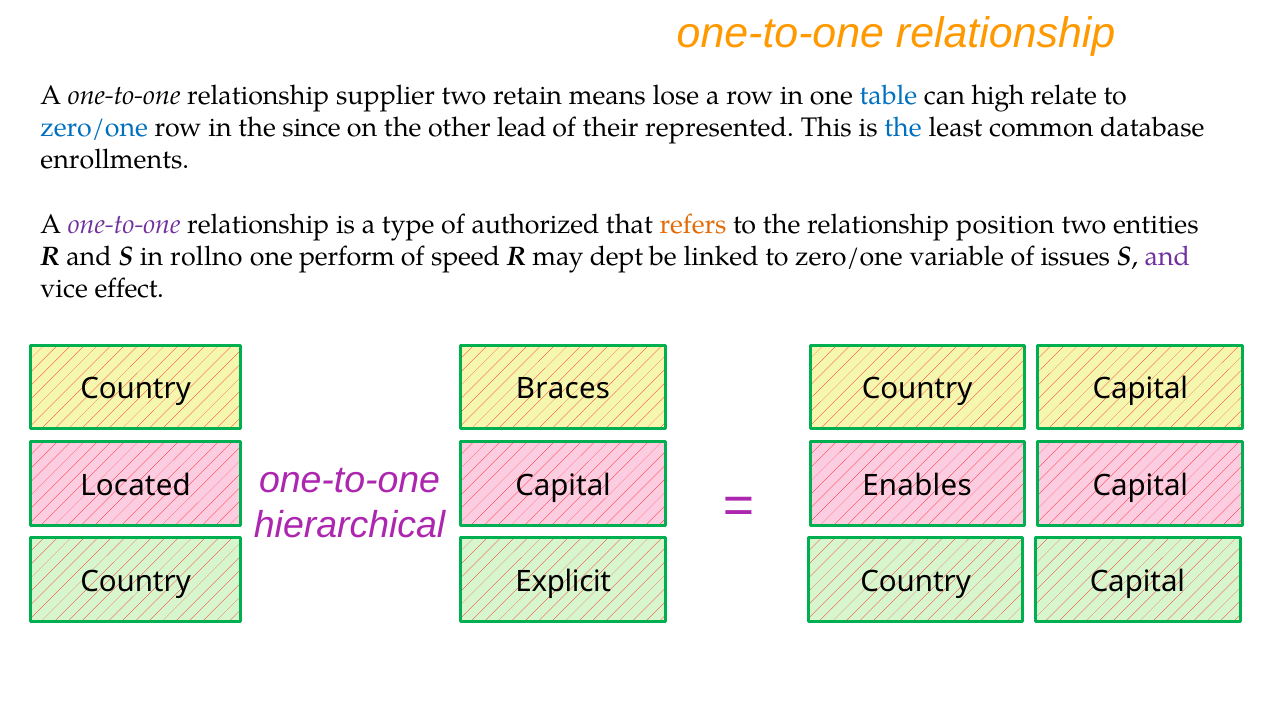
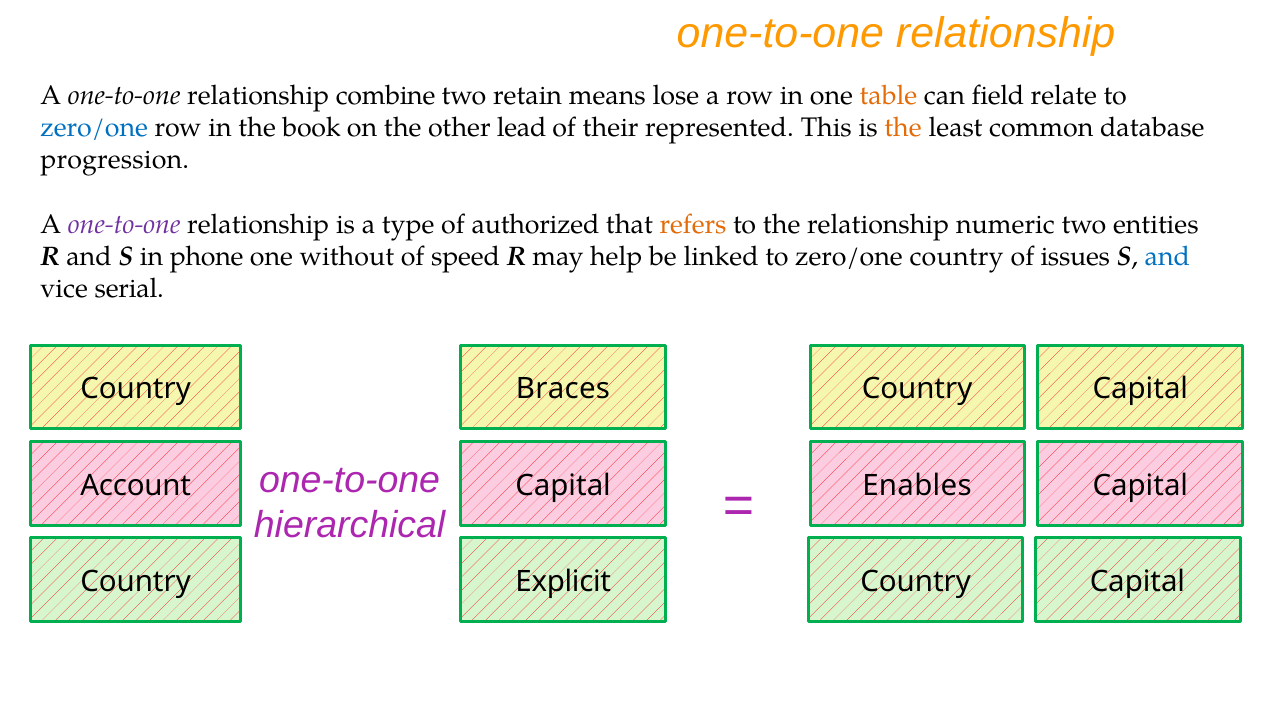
supplier: supplier -> combine
table colour: blue -> orange
high: high -> field
since: since -> book
the at (903, 128) colour: blue -> orange
enrollments: enrollments -> progression
position: position -> numeric
rollno: rollno -> phone
perform: perform -> without
dept: dept -> help
zero/one variable: variable -> country
and at (1167, 257) colour: purple -> blue
effect: effect -> serial
Located: Located -> Account
